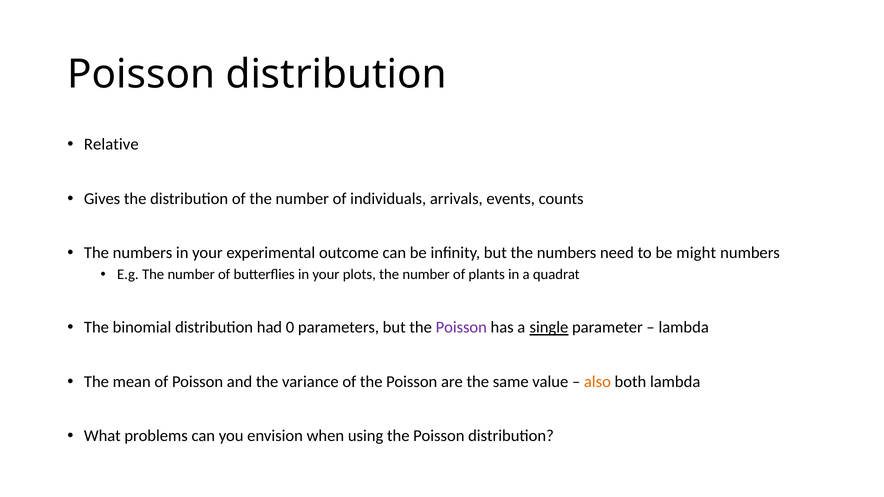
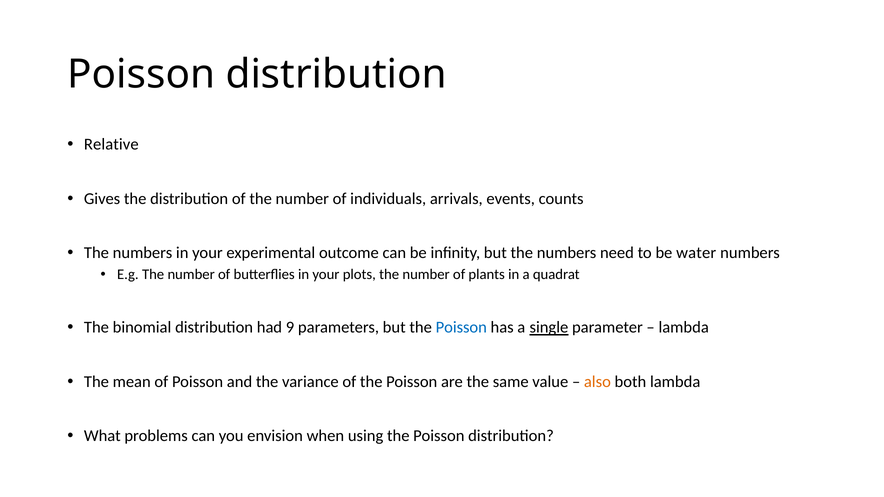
might: might -> water
0: 0 -> 9
Poisson at (461, 328) colour: purple -> blue
